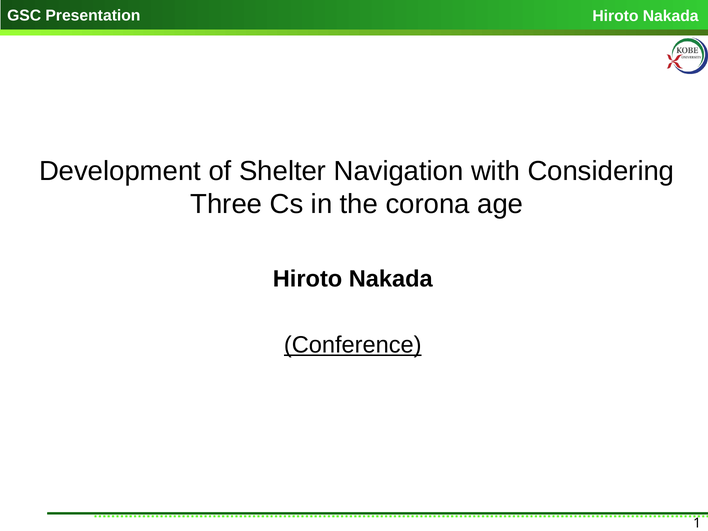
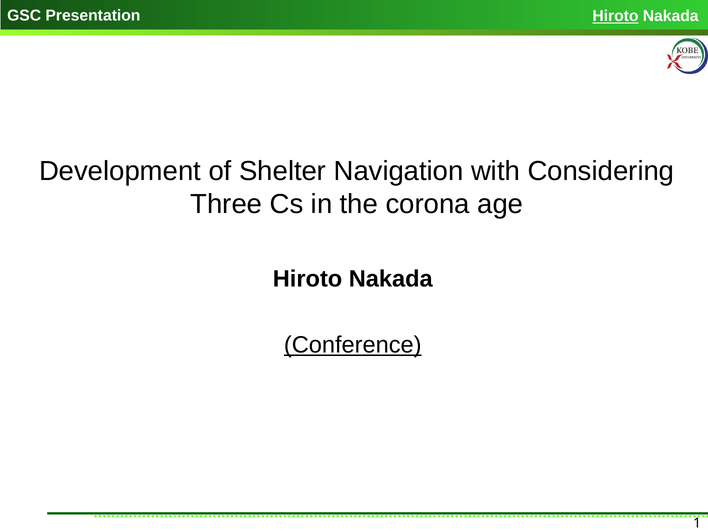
Hiroto at (615, 16) underline: none -> present
